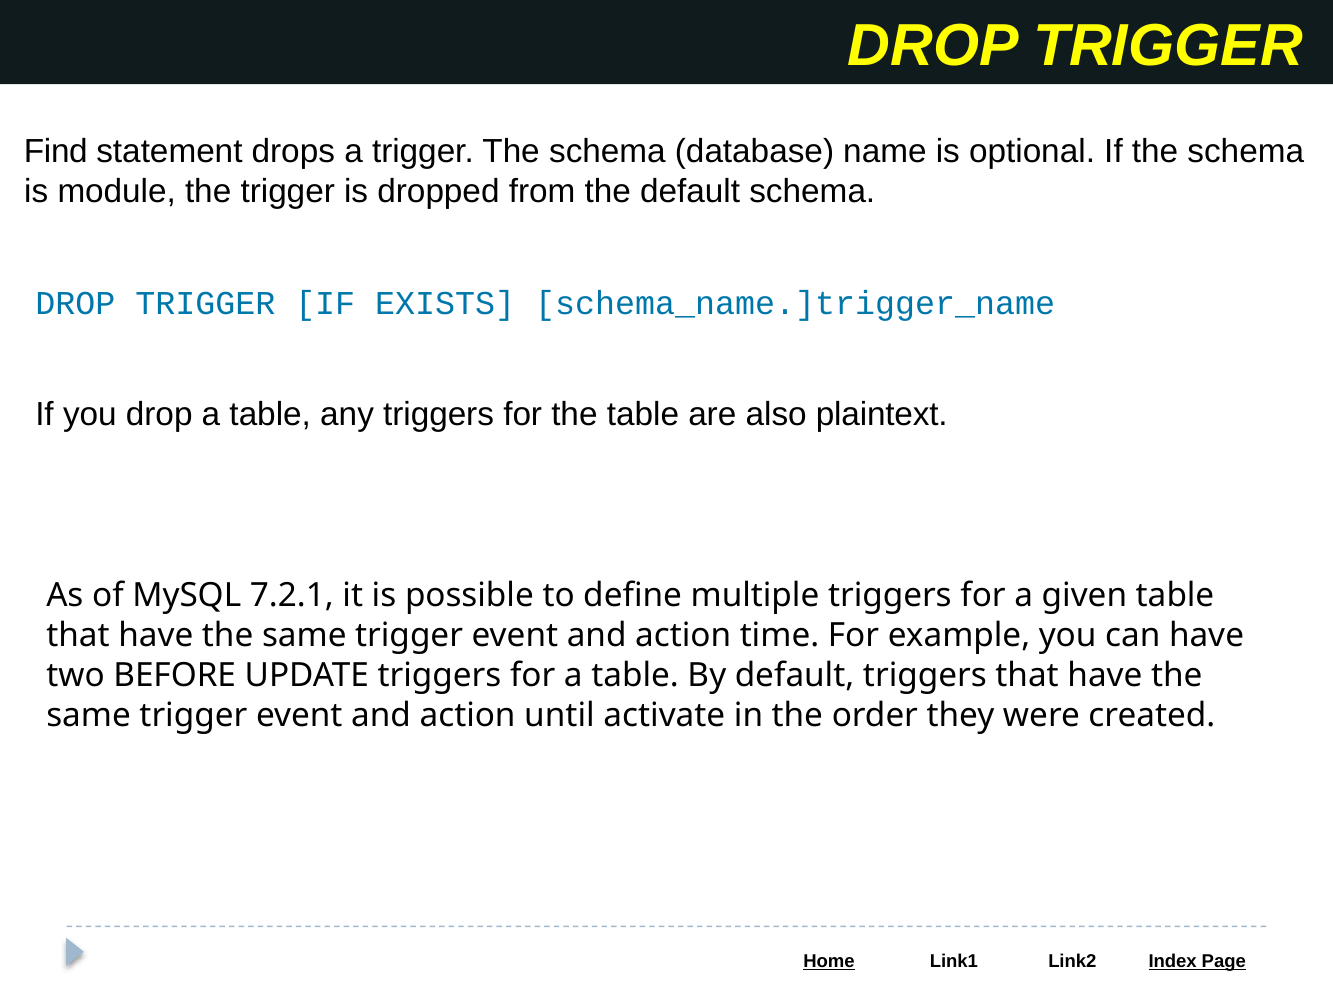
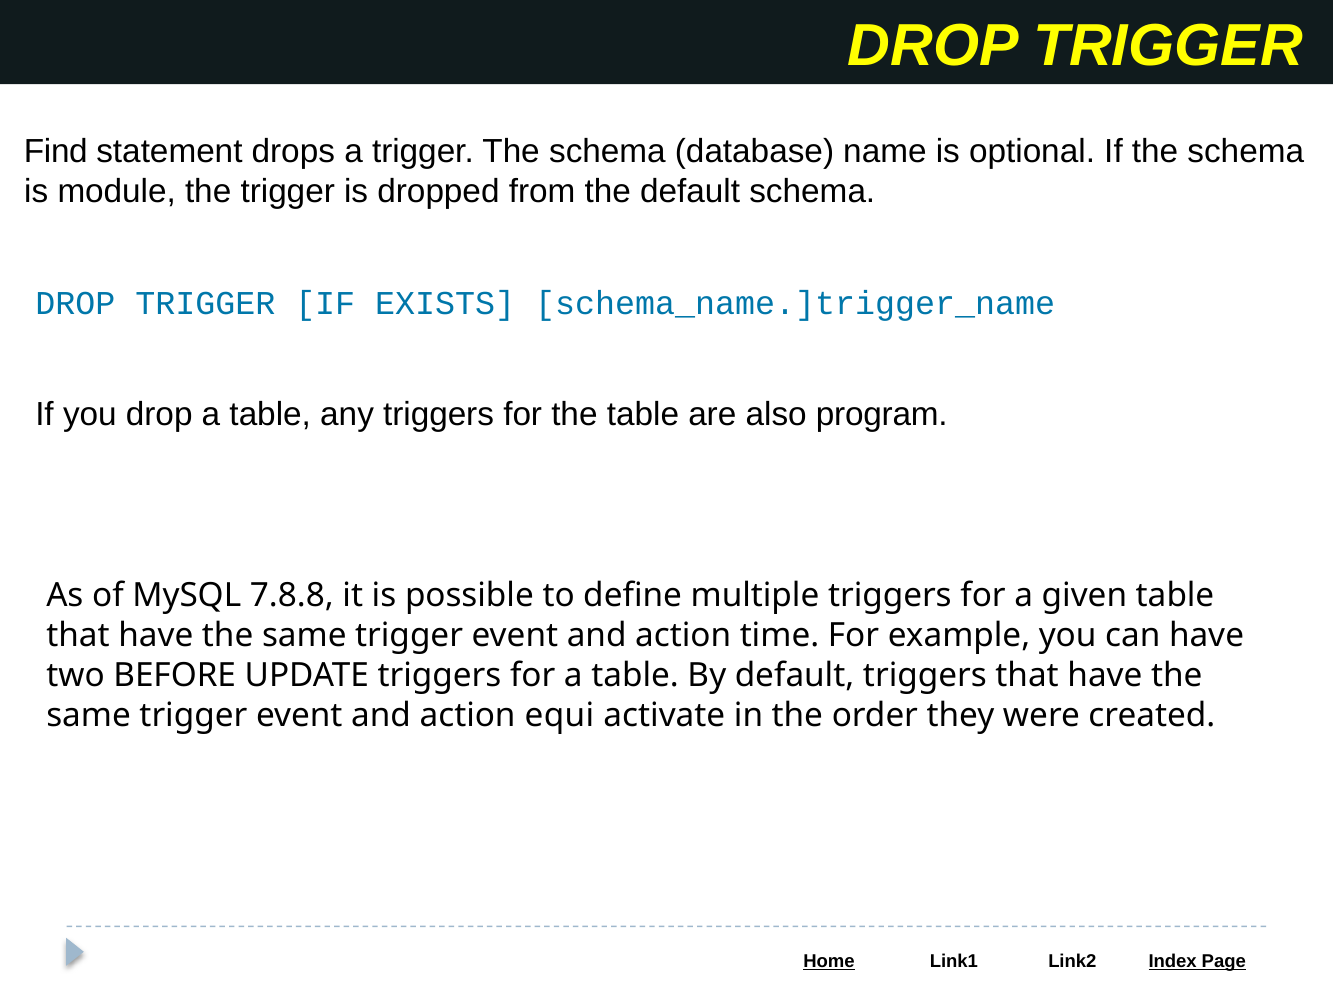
plaintext: plaintext -> program
7.2.1: 7.2.1 -> 7.8.8
until: until -> equi
